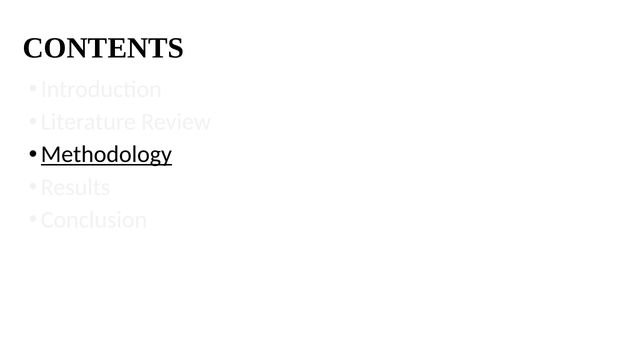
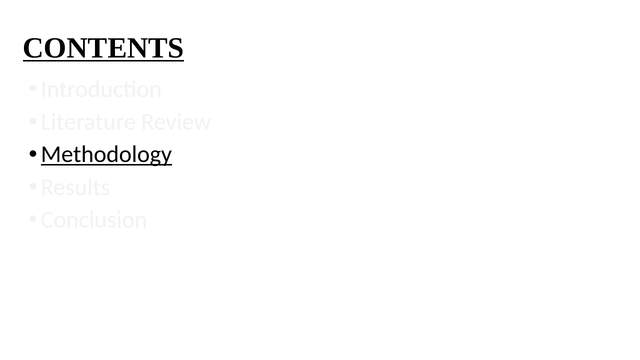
CONTENTS underline: none -> present
